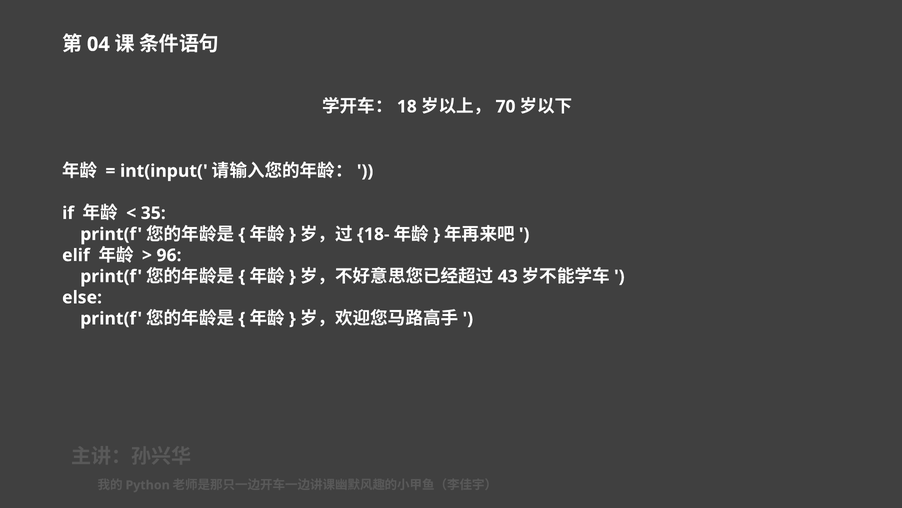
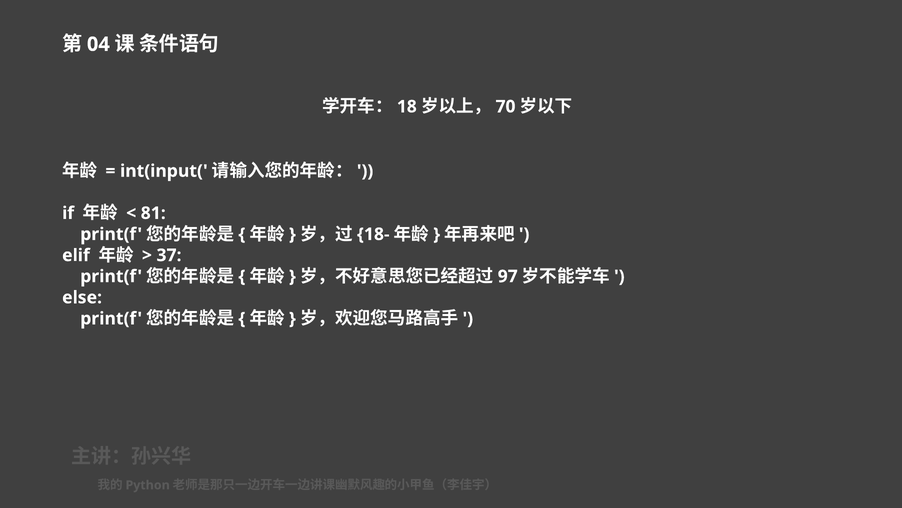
35: 35 -> 81
96: 96 -> 37
43: 43 -> 97
